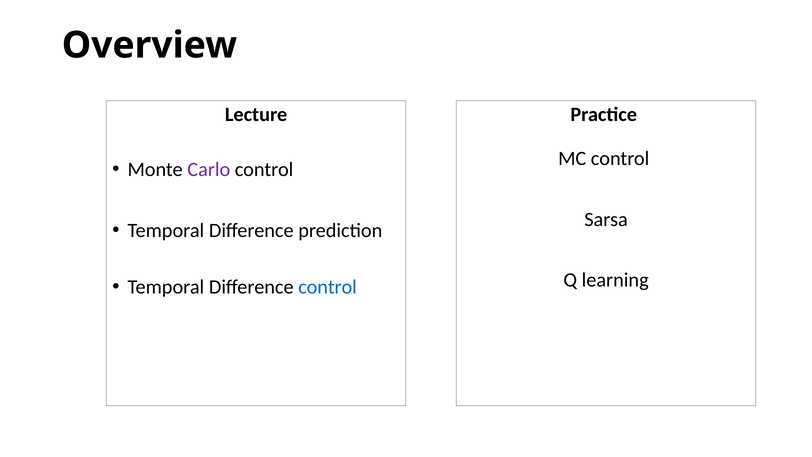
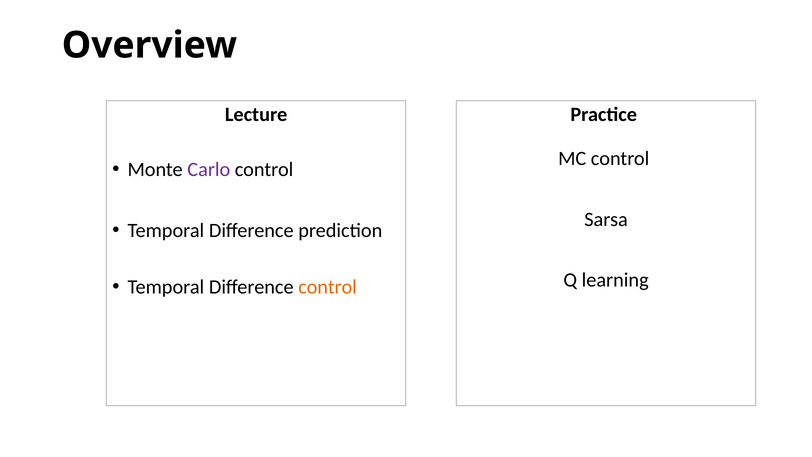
control at (328, 287) colour: blue -> orange
